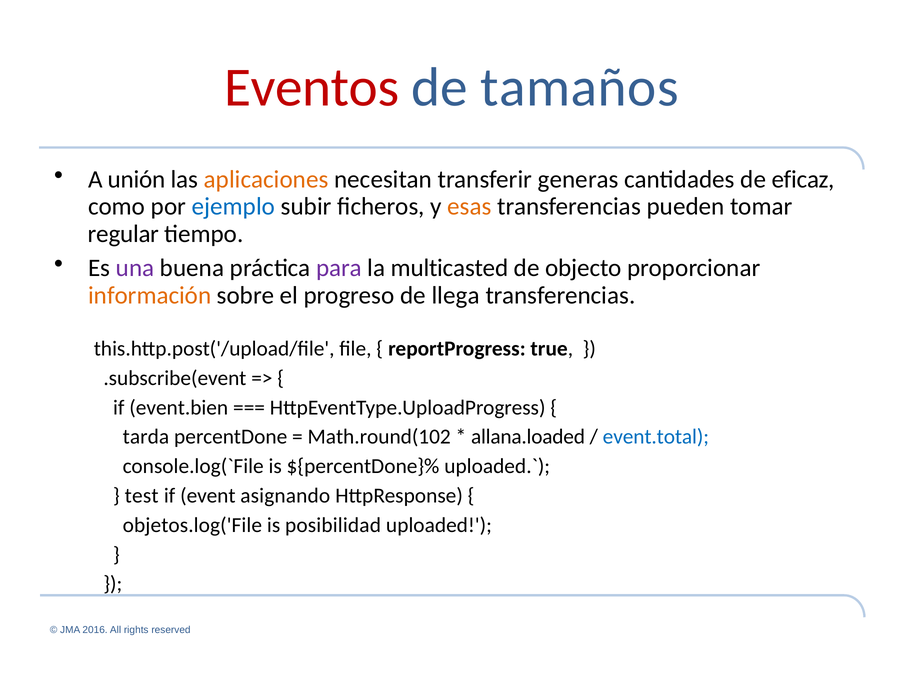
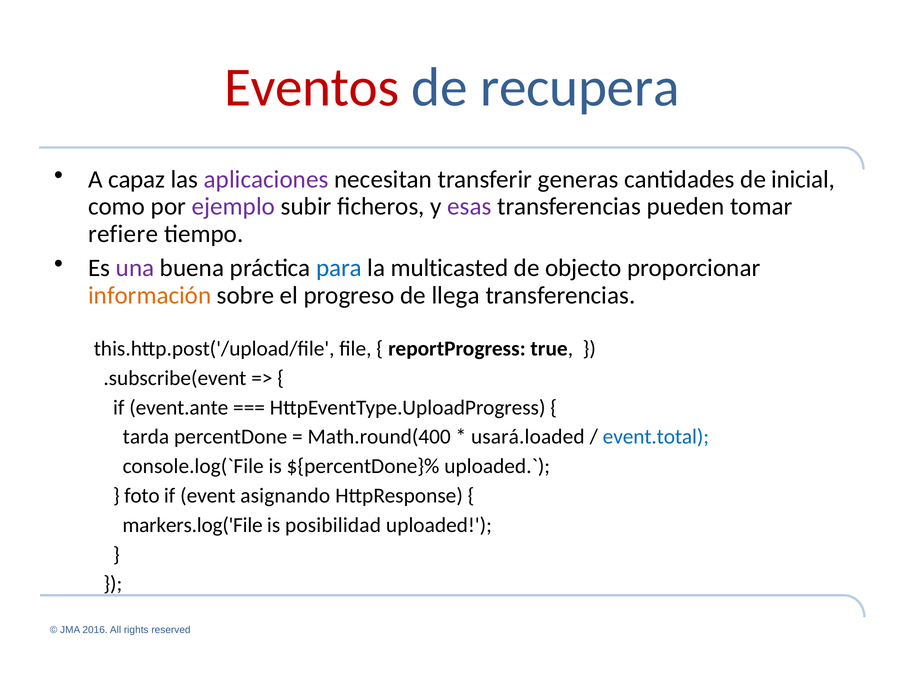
tamaños: tamaños -> recupera
unión: unión -> capaz
aplicaciones colour: orange -> purple
eficaz: eficaz -> inicial
ejemplo colour: blue -> purple
esas colour: orange -> purple
regular: regular -> refiere
para colour: purple -> blue
event.bien: event.bien -> event.ante
Math.round(102: Math.round(102 -> Math.round(400
allana.loaded: allana.loaded -> usará.loaded
test: test -> foto
objetos.log('File: objetos.log('File -> markers.log('File
